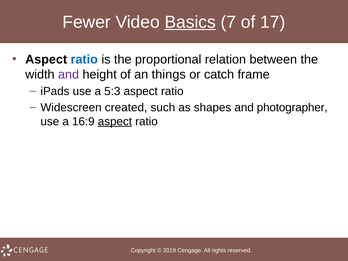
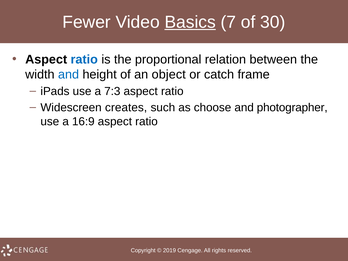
17: 17 -> 30
and at (69, 75) colour: purple -> blue
things: things -> object
5:3: 5:3 -> 7:3
created: created -> creates
shapes: shapes -> choose
aspect at (115, 121) underline: present -> none
